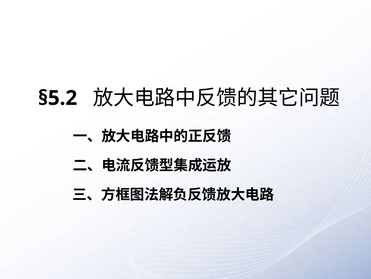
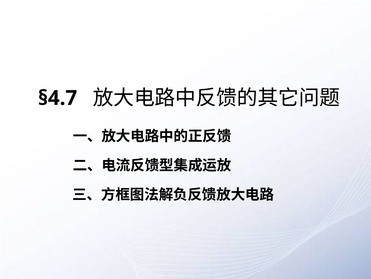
§5.2: §5.2 -> §4.7
